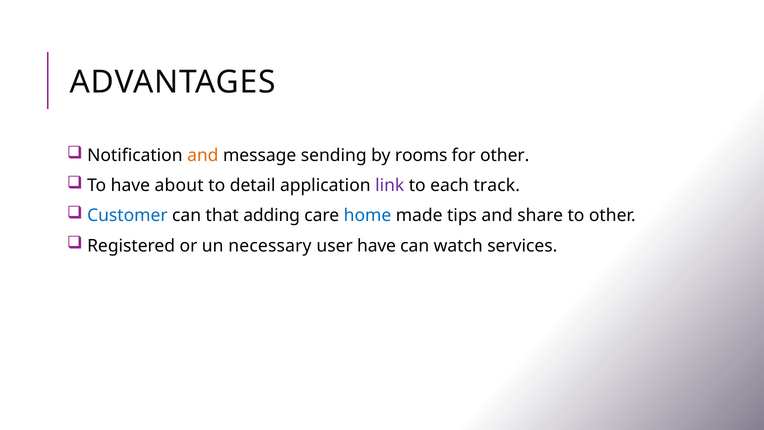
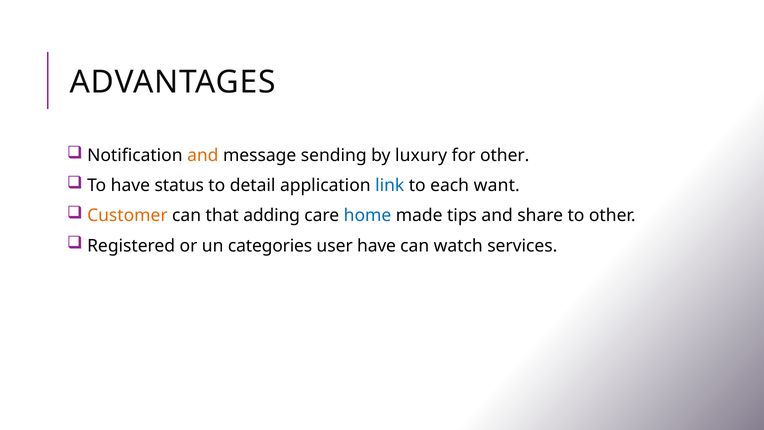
rooms: rooms -> luxury
about: about -> status
link colour: purple -> blue
track: track -> want
Customer colour: blue -> orange
necessary: necessary -> categories
